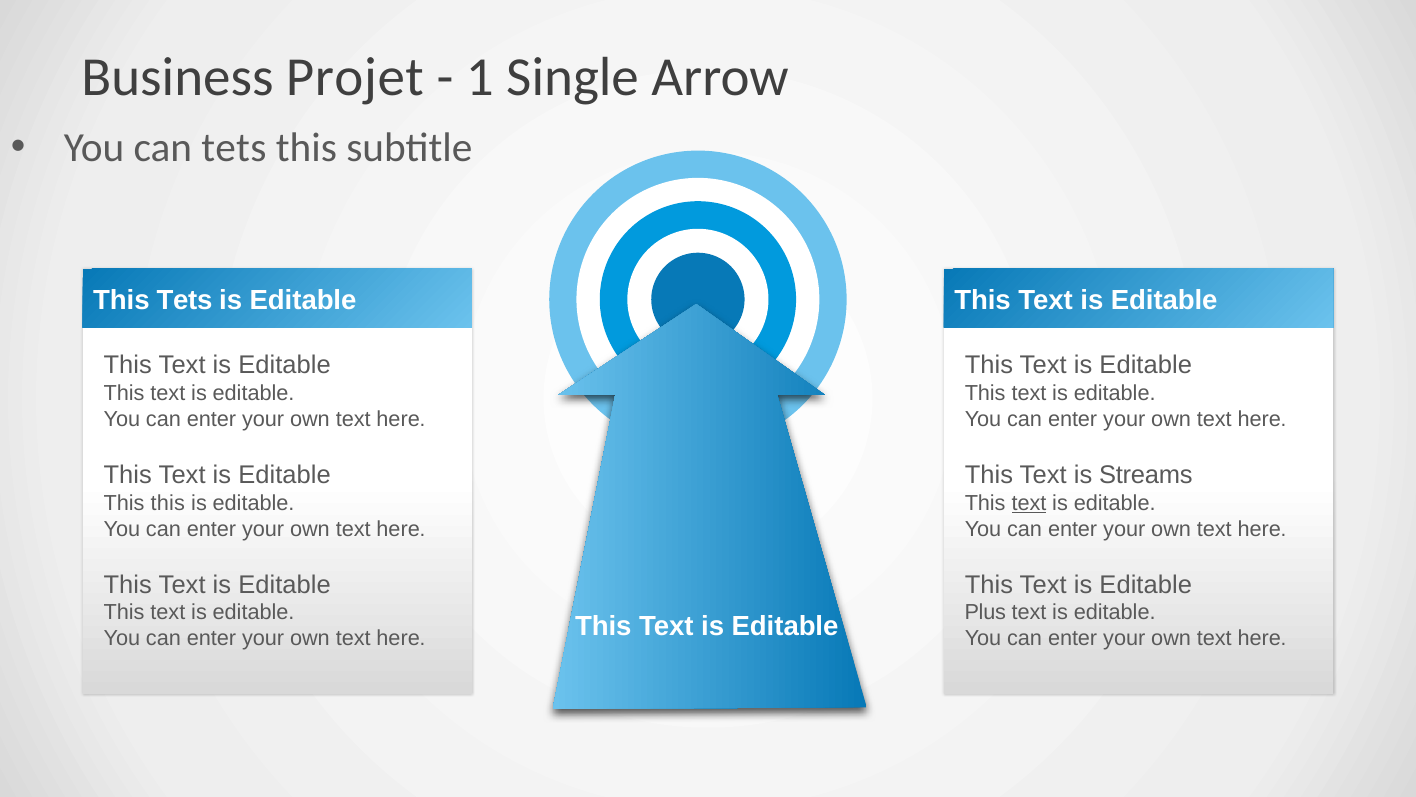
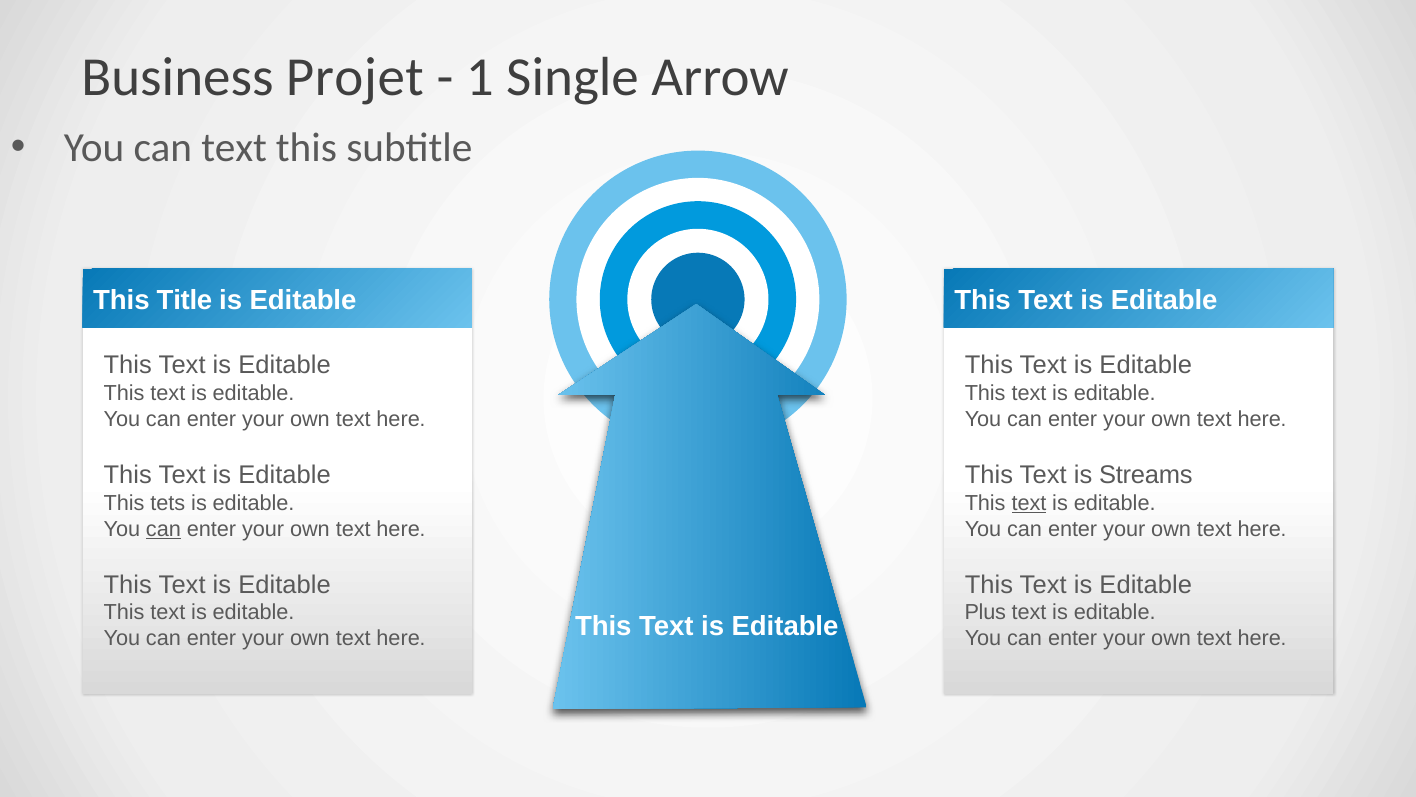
can tets: tets -> text
This Tets: Tets -> Title
This this: this -> tets
can at (163, 529) underline: none -> present
